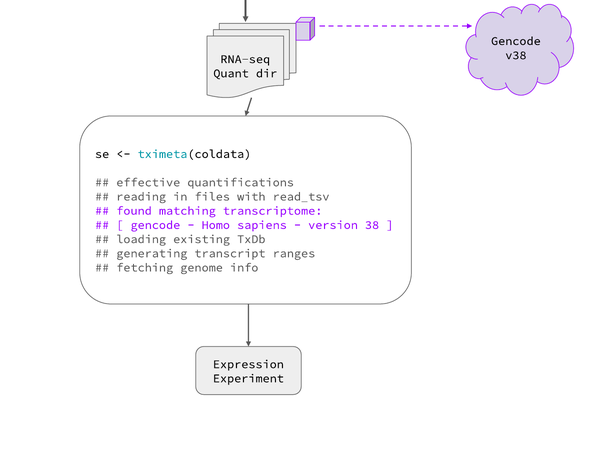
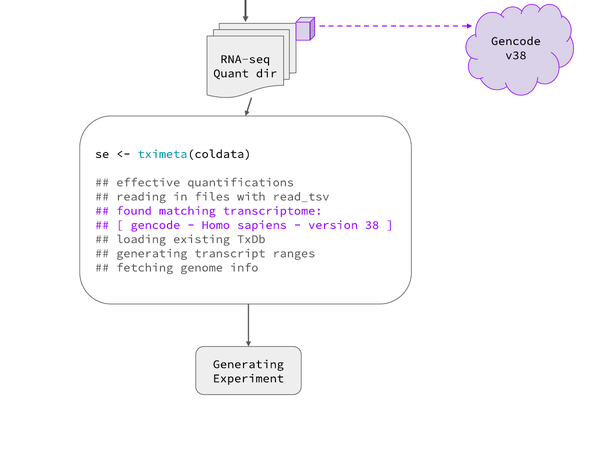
Expression at (248, 364): Expression -> Generating
